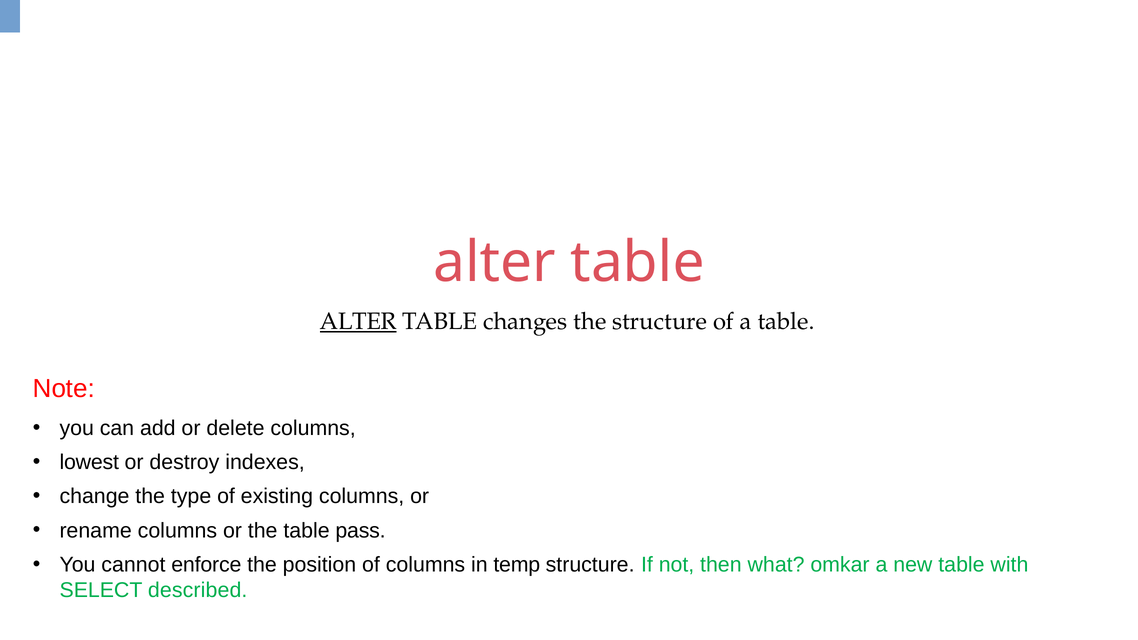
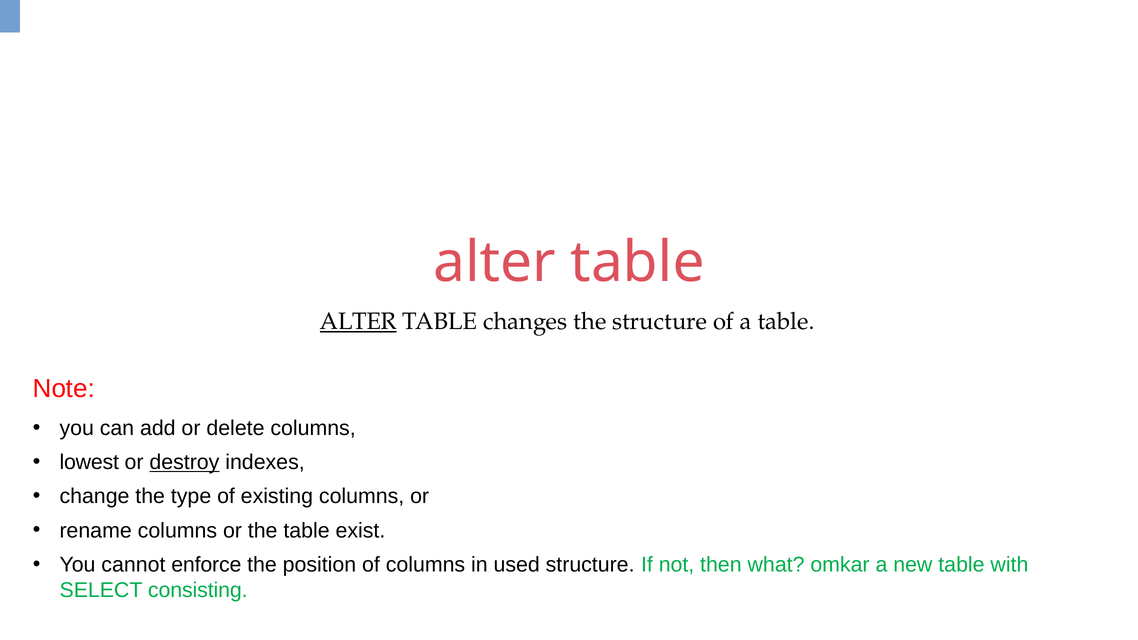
destroy underline: none -> present
pass: pass -> exist
temp: temp -> used
described: described -> consisting
